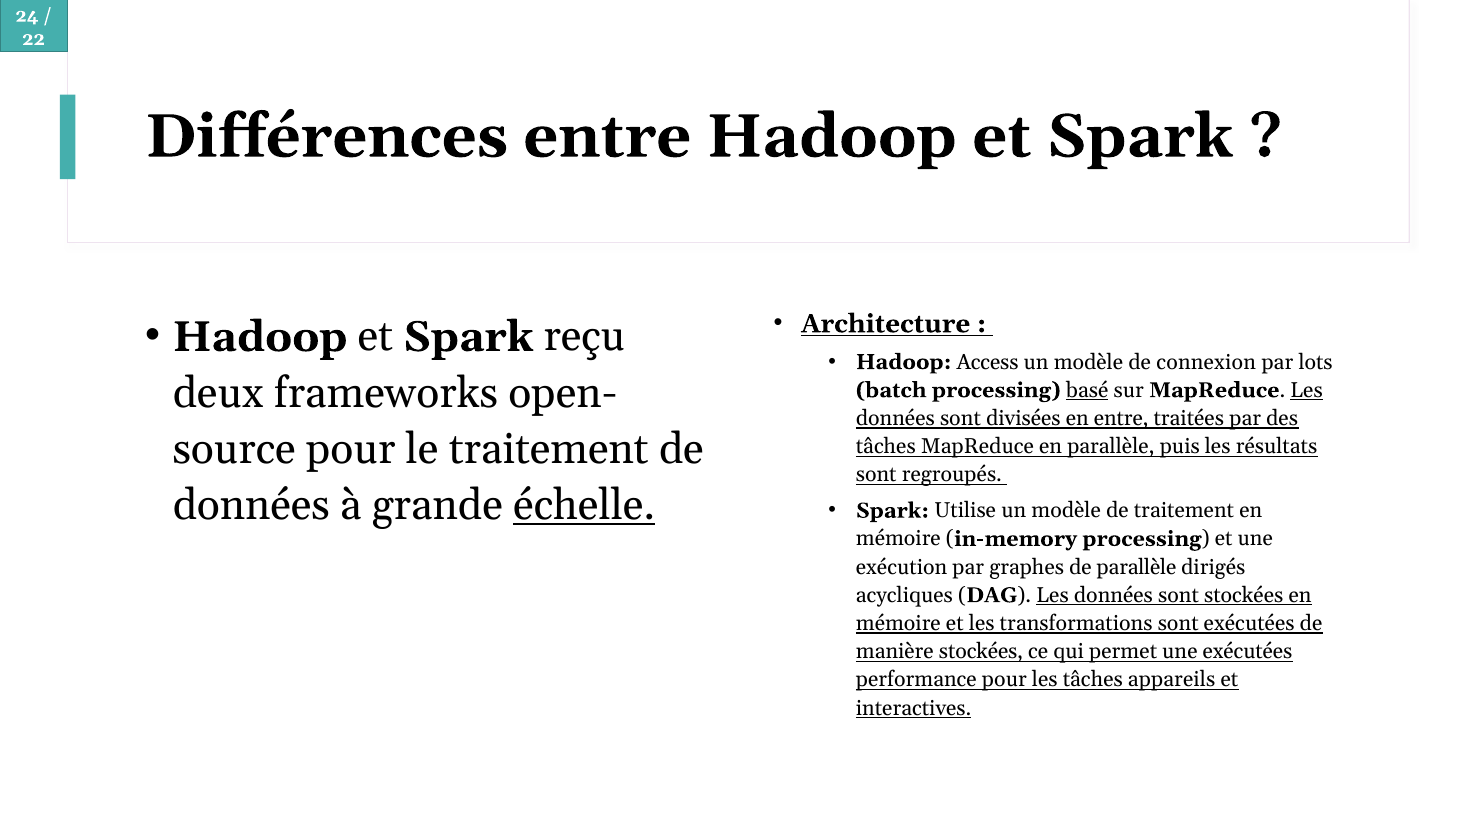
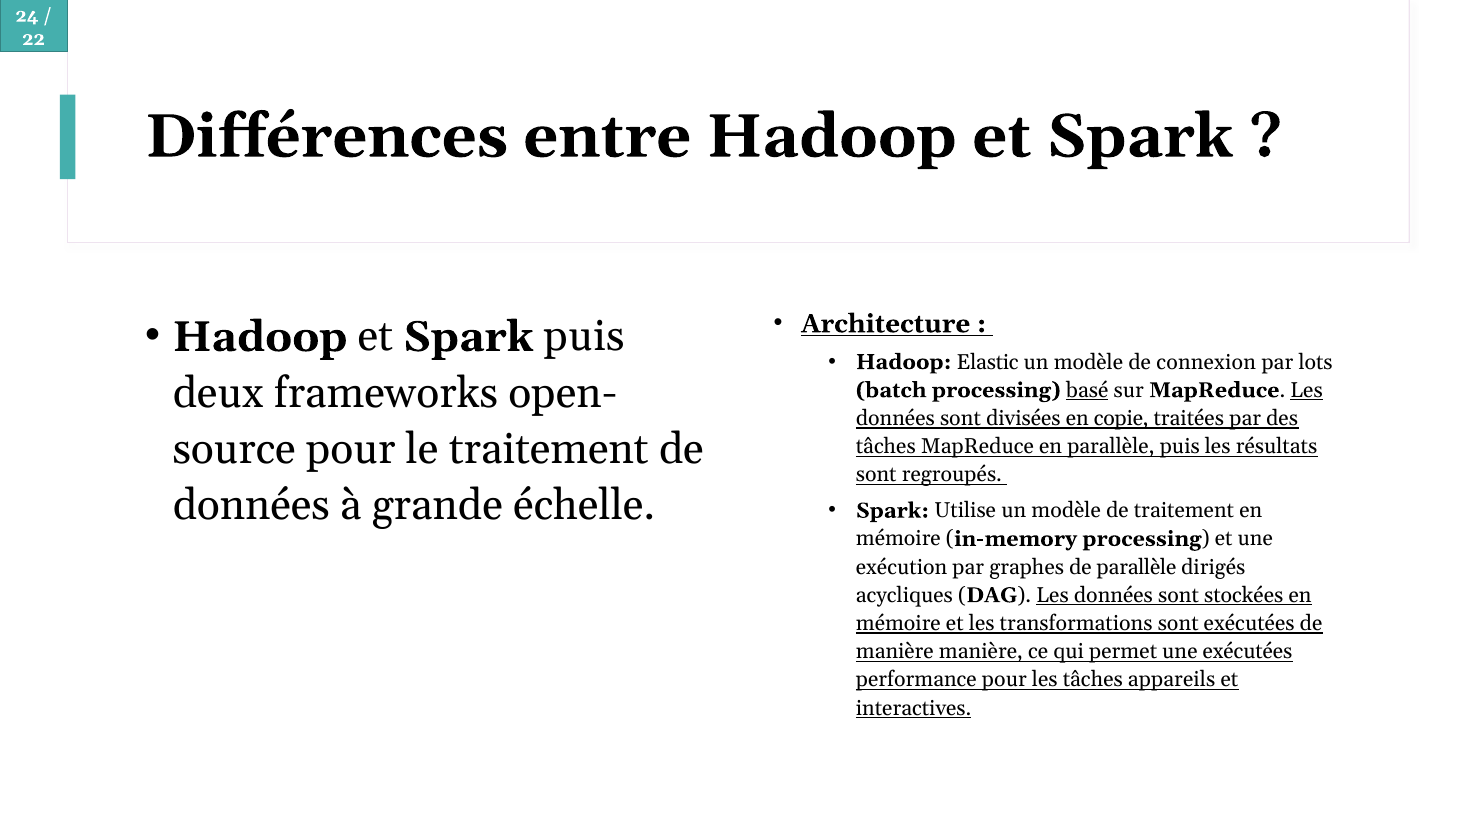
Spark reçu: reçu -> puis
Access: Access -> Elastic
en entre: entre -> copie
échelle underline: present -> none
manière stockées: stockées -> manière
